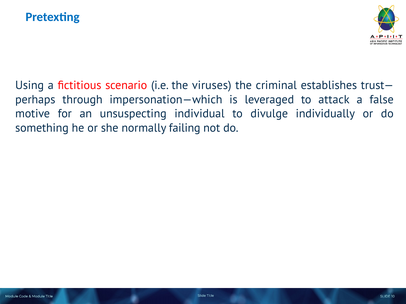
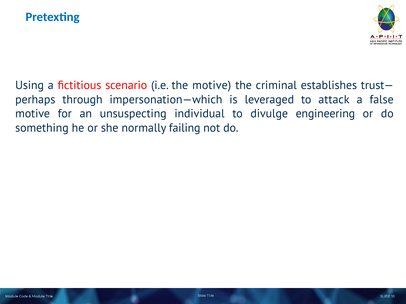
the viruses: viruses -> motive
individually: individually -> engineering
